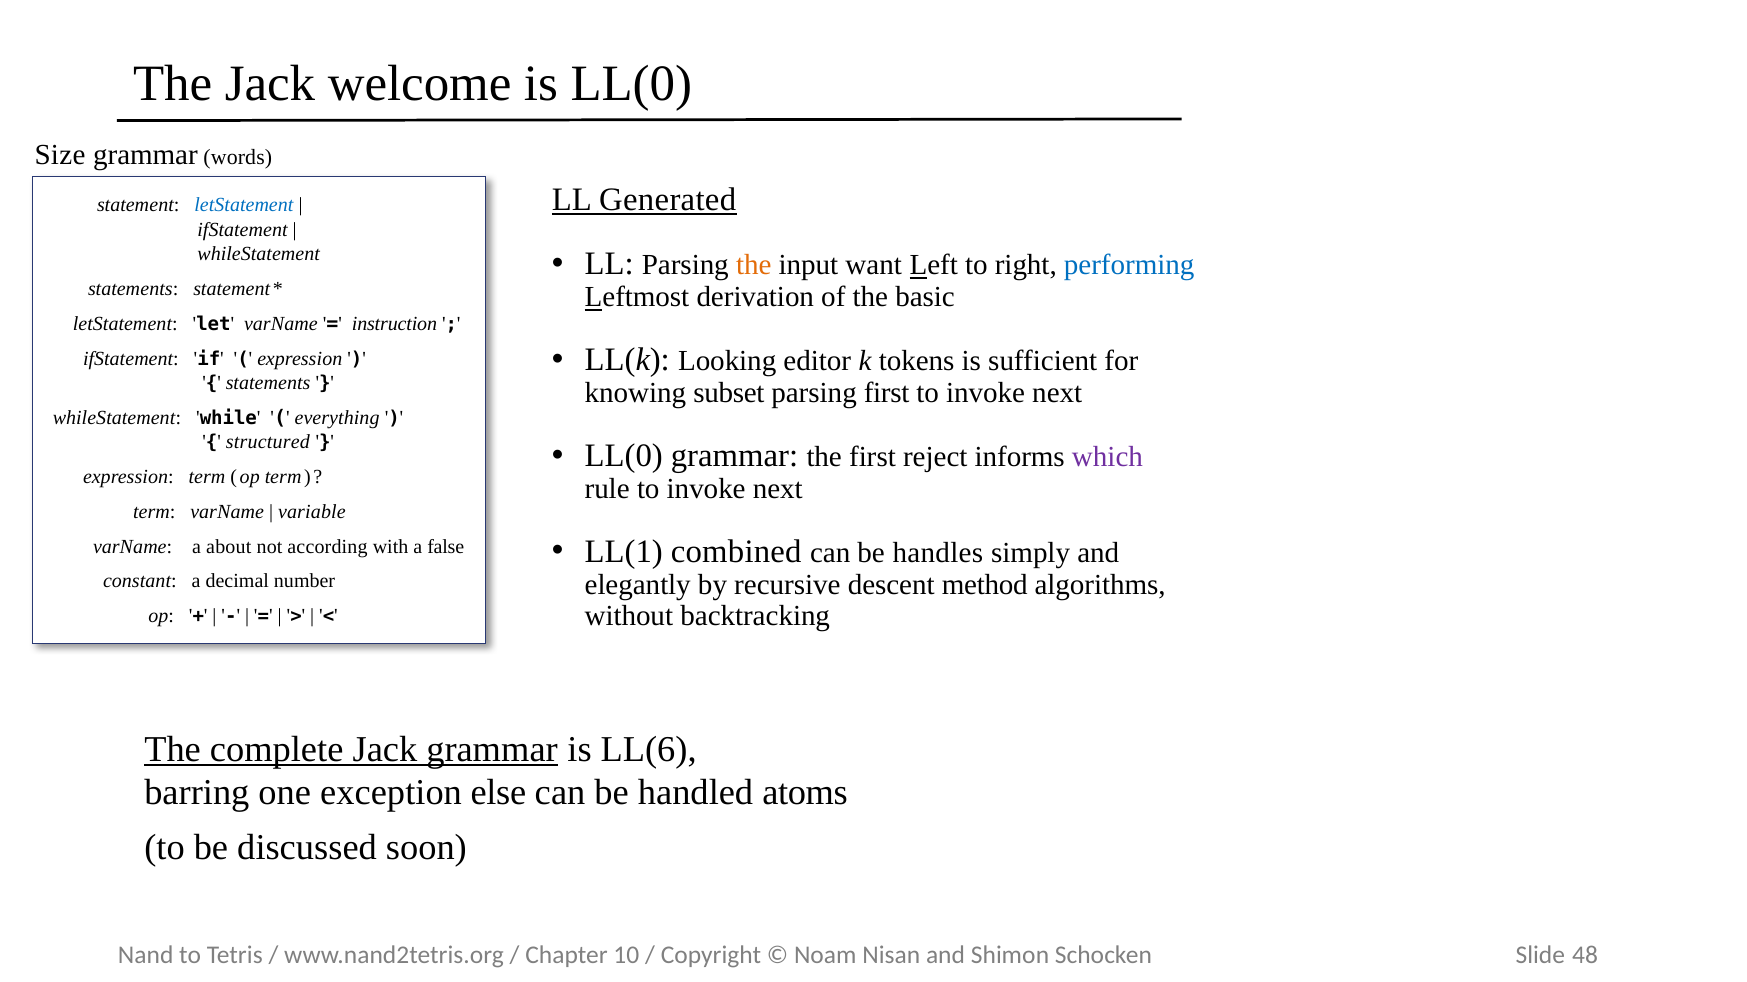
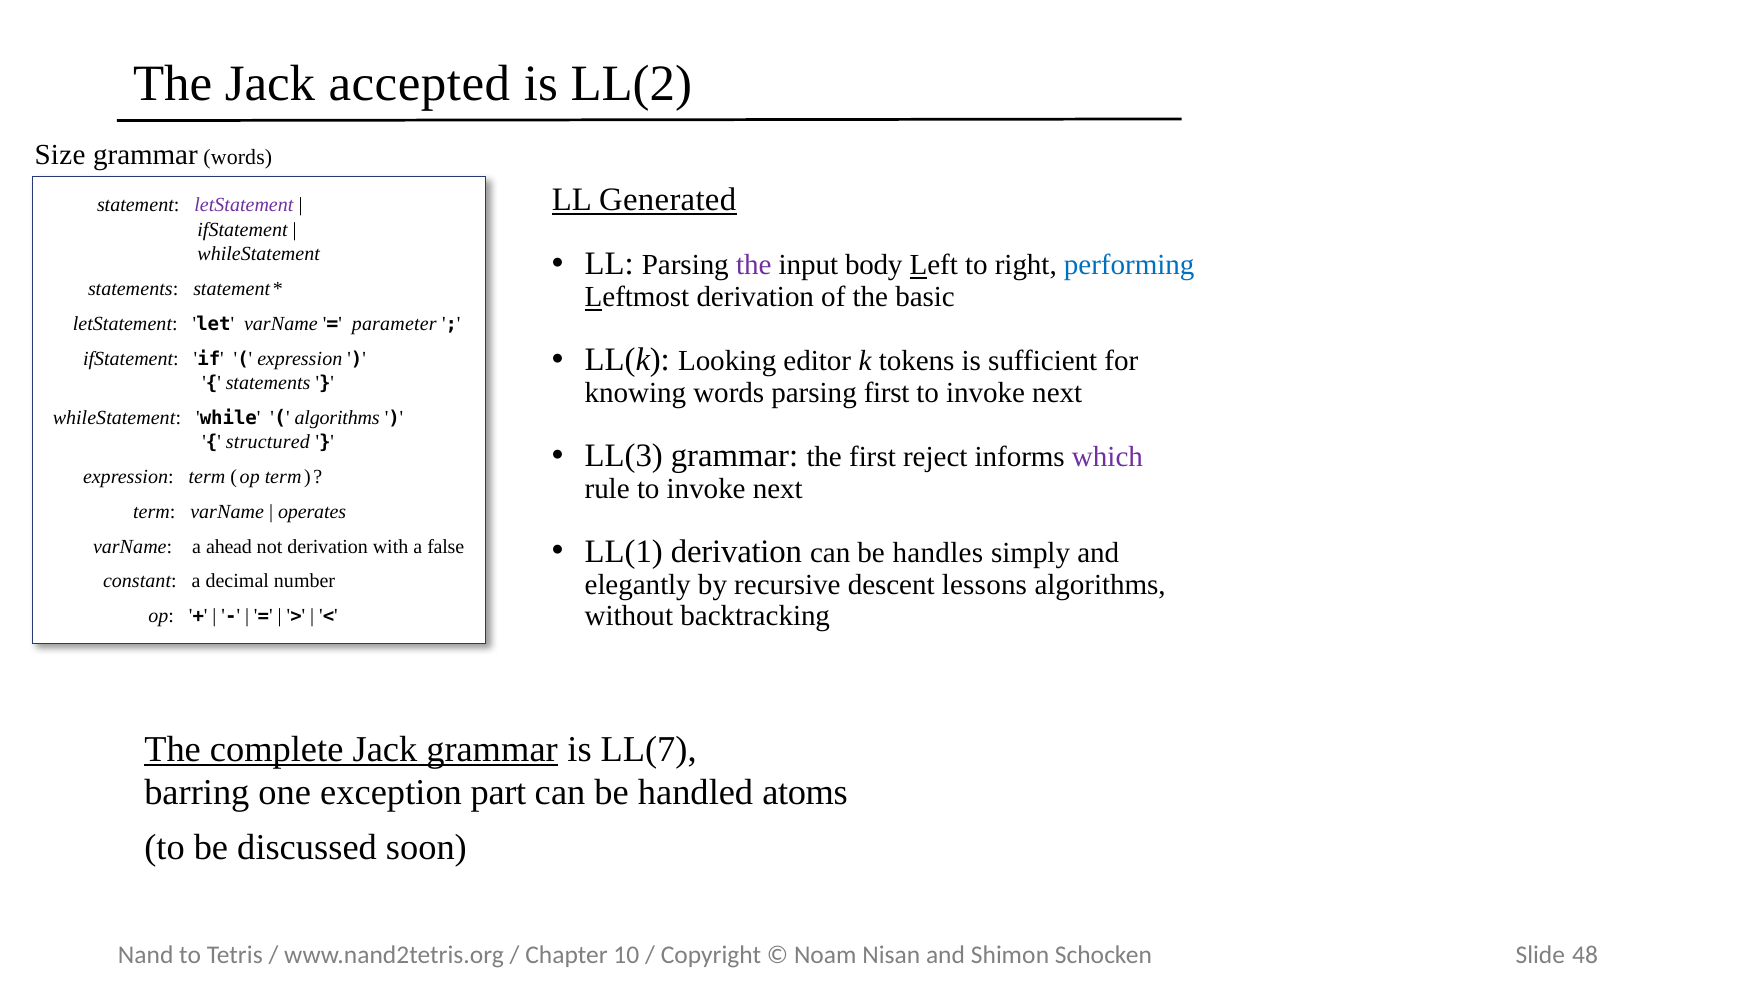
welcome: welcome -> accepted
is LL(0: LL(0 -> LL(2
letStatement at (244, 205) colour: blue -> purple
the at (754, 265) colour: orange -> purple
want: want -> body
instruction: instruction -> parameter
knowing subset: subset -> words
everything at (337, 418): everything -> algorithms
LL(0 at (624, 456): LL(0 -> LL(3
variable: variable -> operates
LL(1 combined: combined -> derivation
about: about -> ahead
not according: according -> derivation
method: method -> lessons
LL(6: LL(6 -> LL(7
else: else -> part
